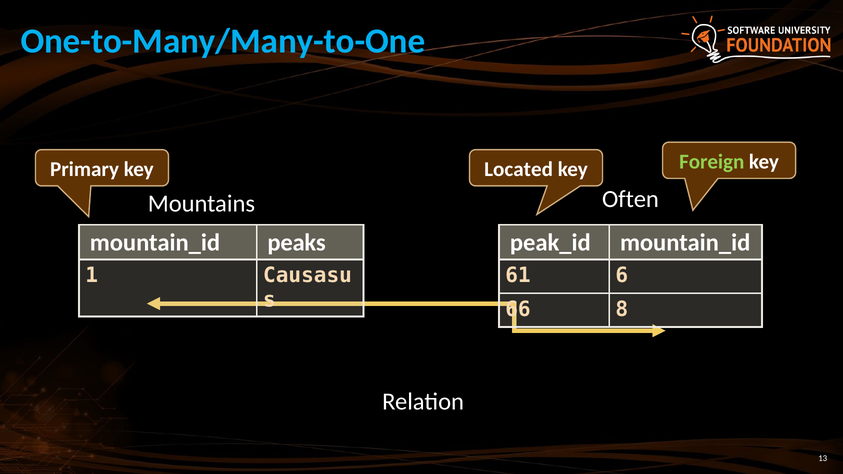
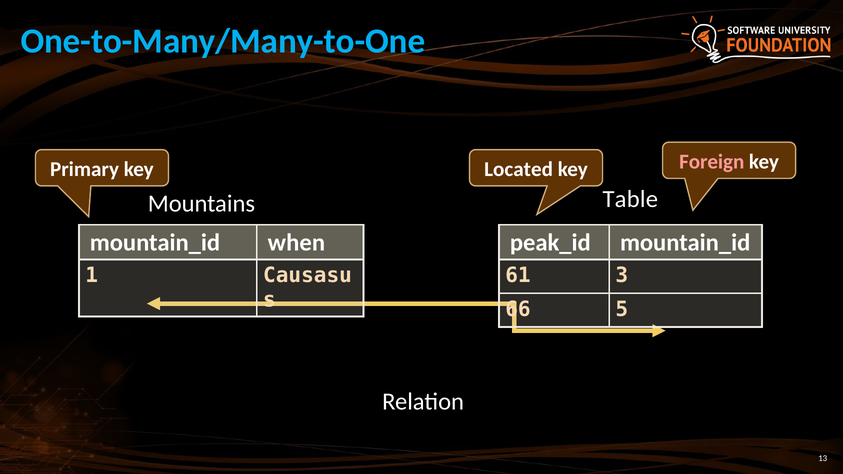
Foreign colour: light green -> pink
Often: Often -> Table
peaks: peaks -> when
6: 6 -> 3
8: 8 -> 5
